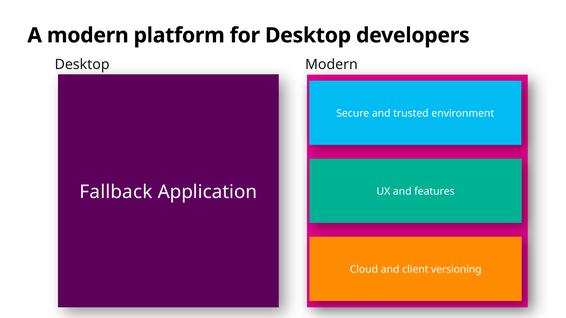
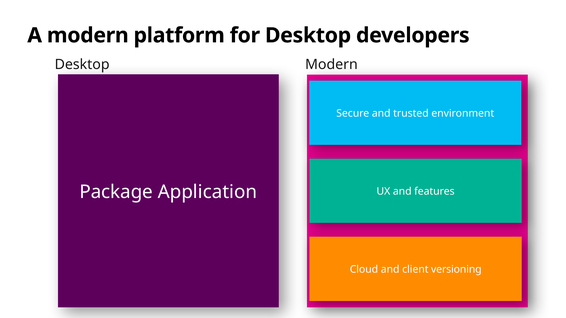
Fallback: Fallback -> Package
